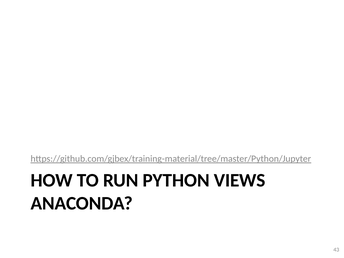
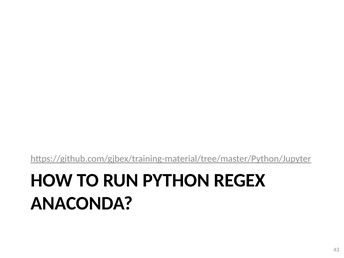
VIEWS: VIEWS -> REGEX
